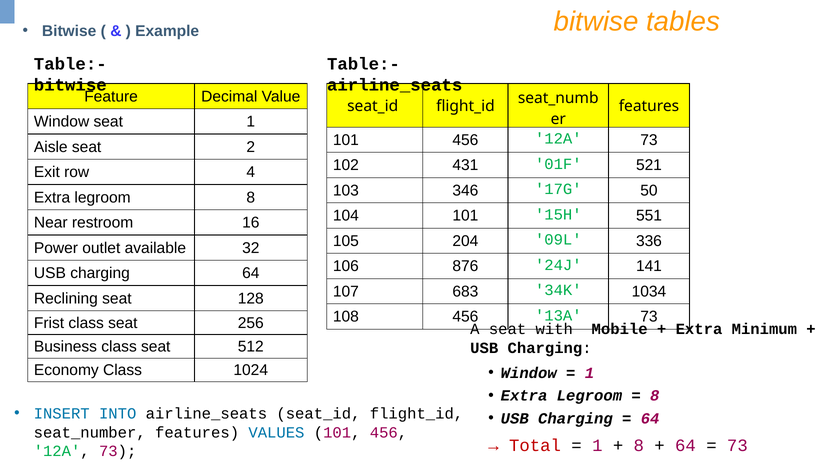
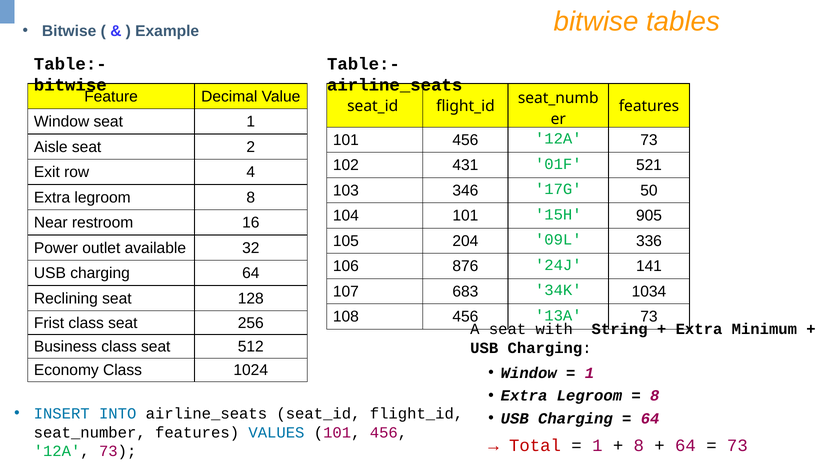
551: 551 -> 905
Mobile: Mobile -> String
